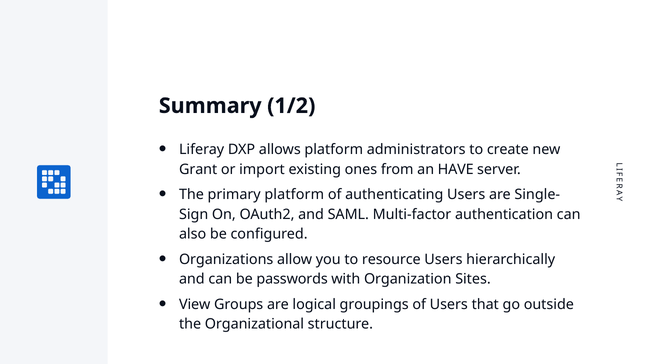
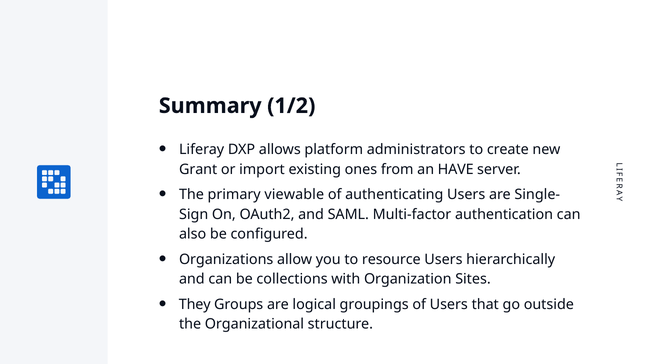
primary platform: platform -> viewable
passwords: passwords -> collections
View: View -> They
